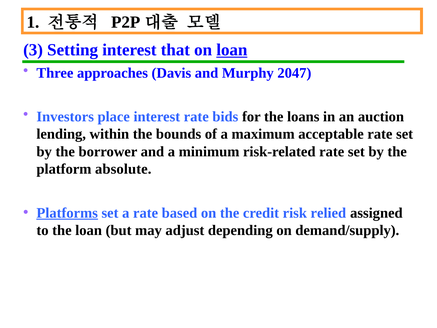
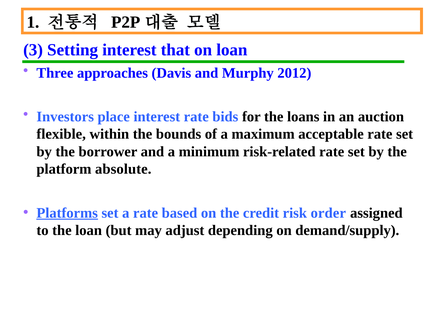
loan at (232, 50) underline: present -> none
2047: 2047 -> 2012
lending: lending -> flexible
relied: relied -> order
